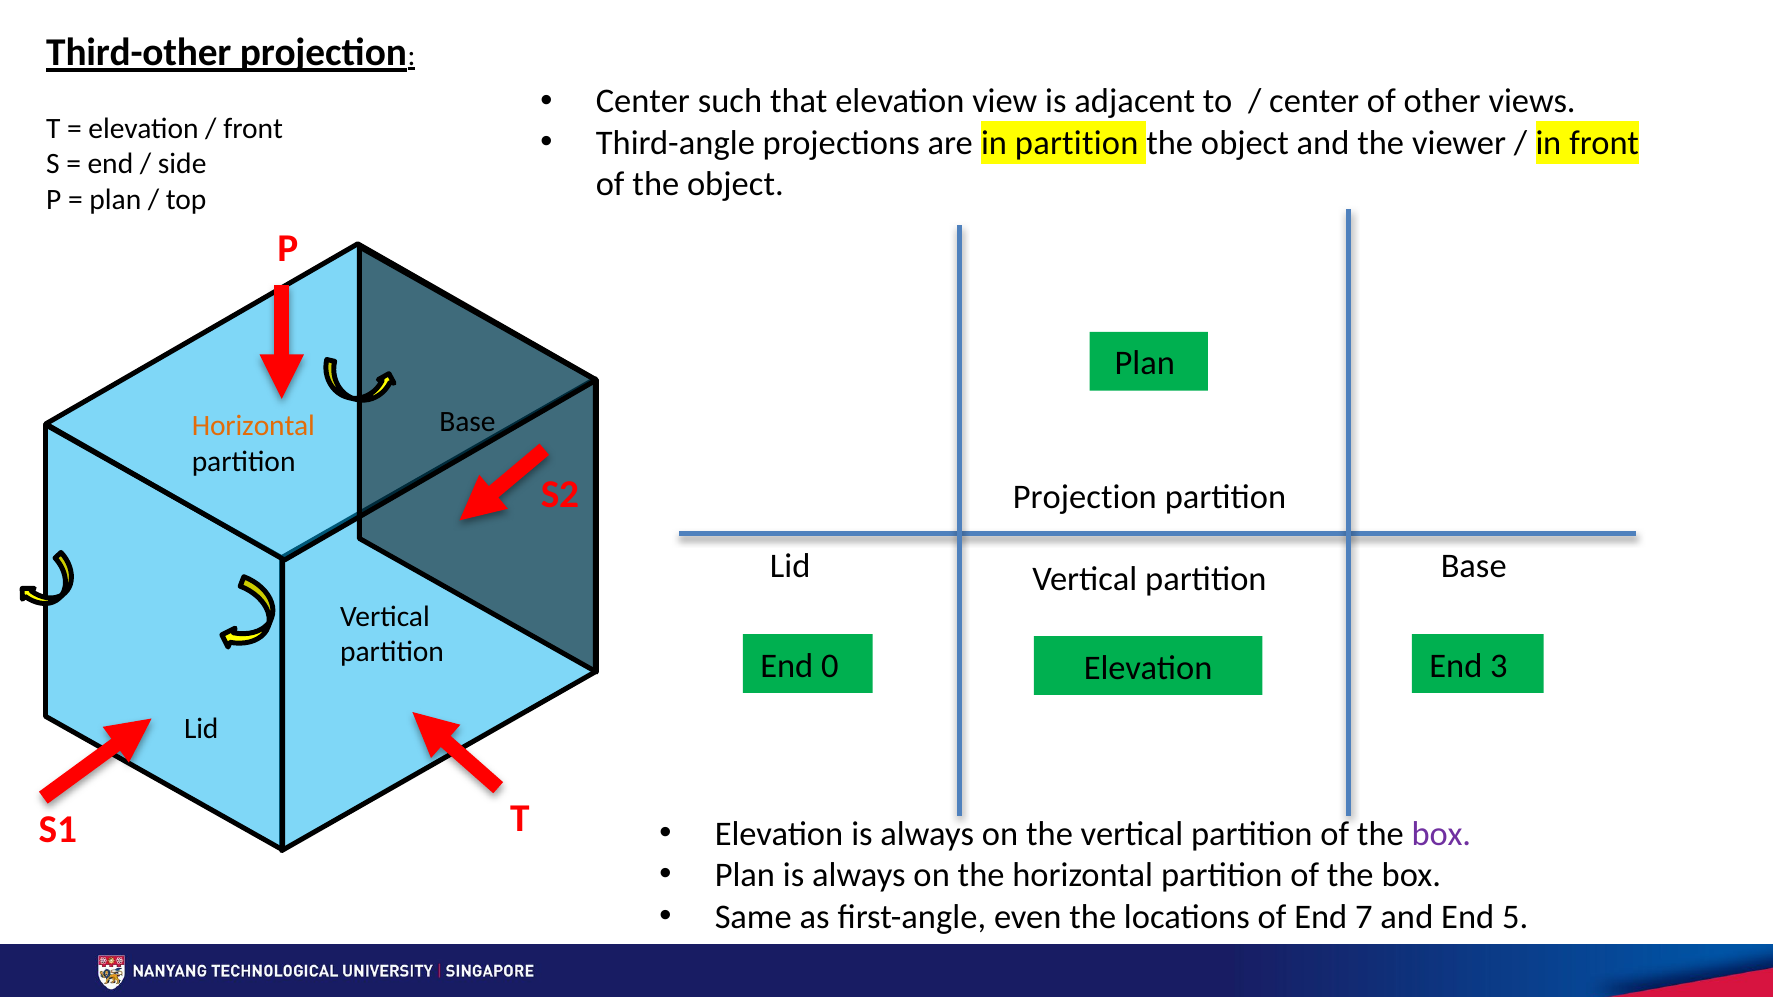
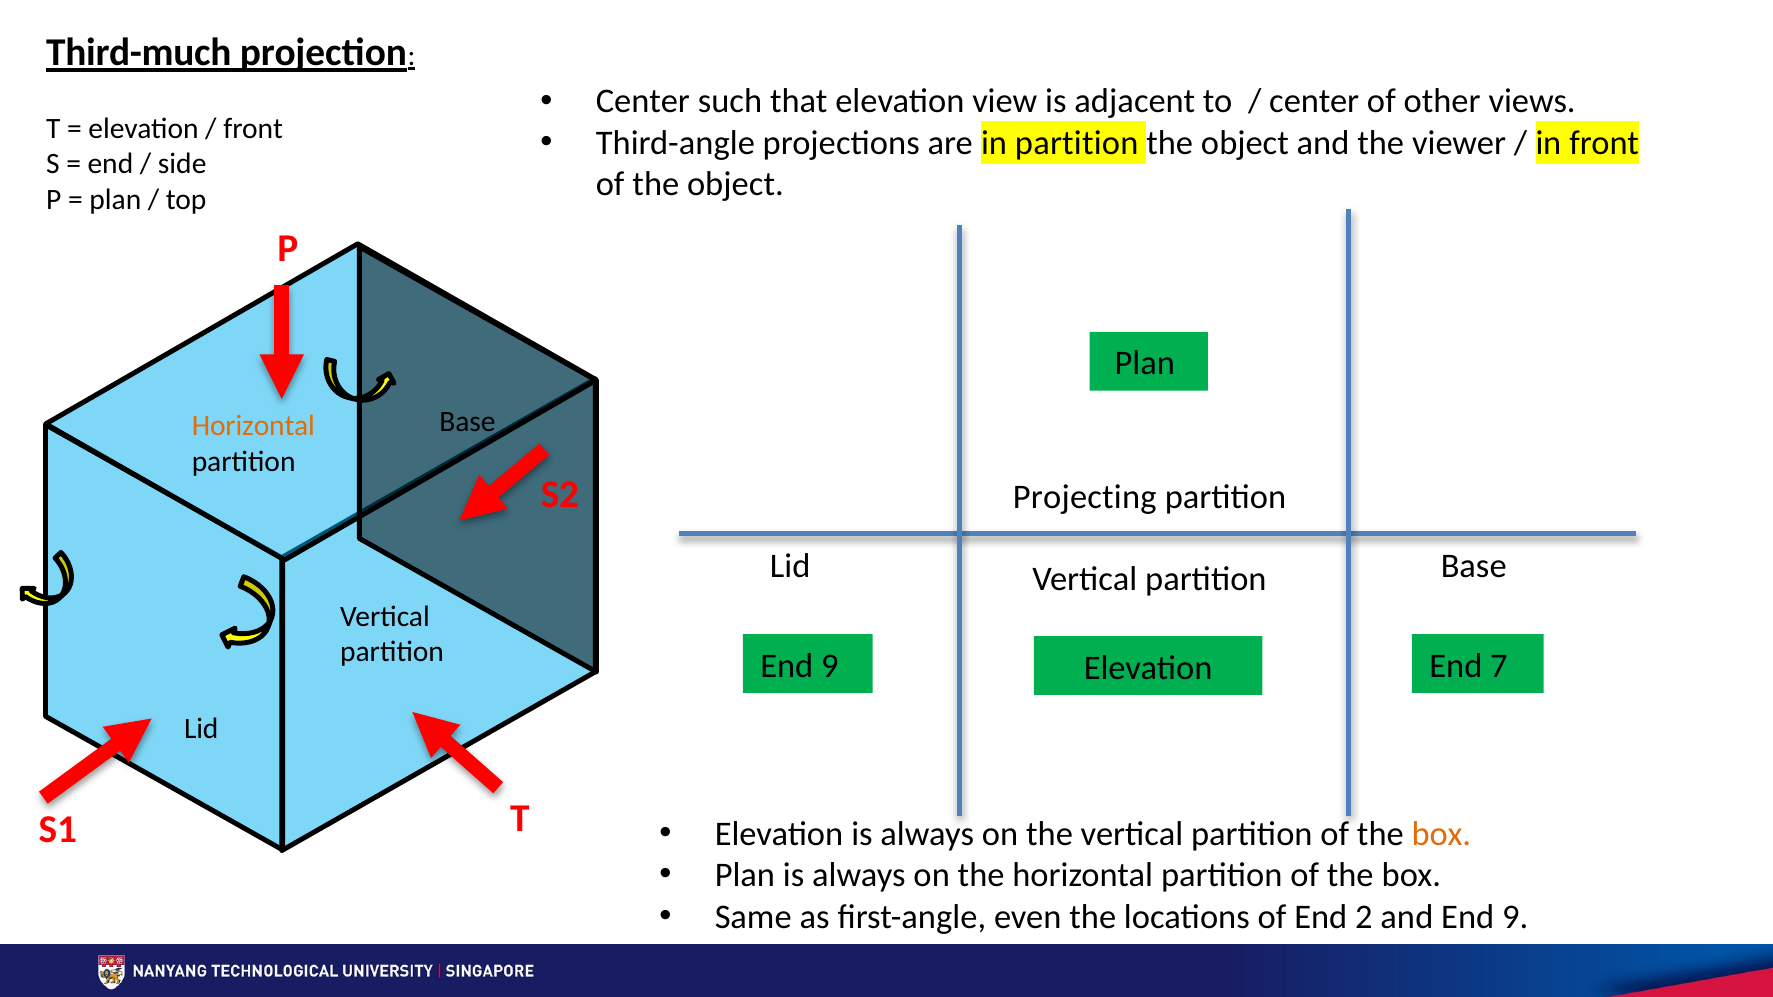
Third-other: Third-other -> Third-much
Projection at (1085, 497): Projection -> Projecting
0 at (830, 666): 0 -> 9
3: 3 -> 7
box at (1441, 834) colour: purple -> orange
7: 7 -> 2
and End 5: 5 -> 9
